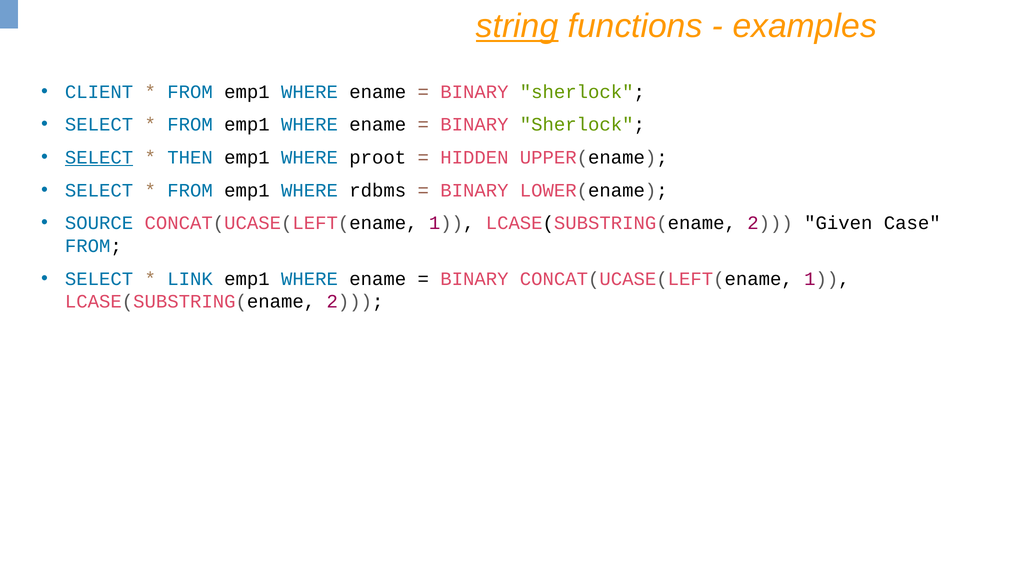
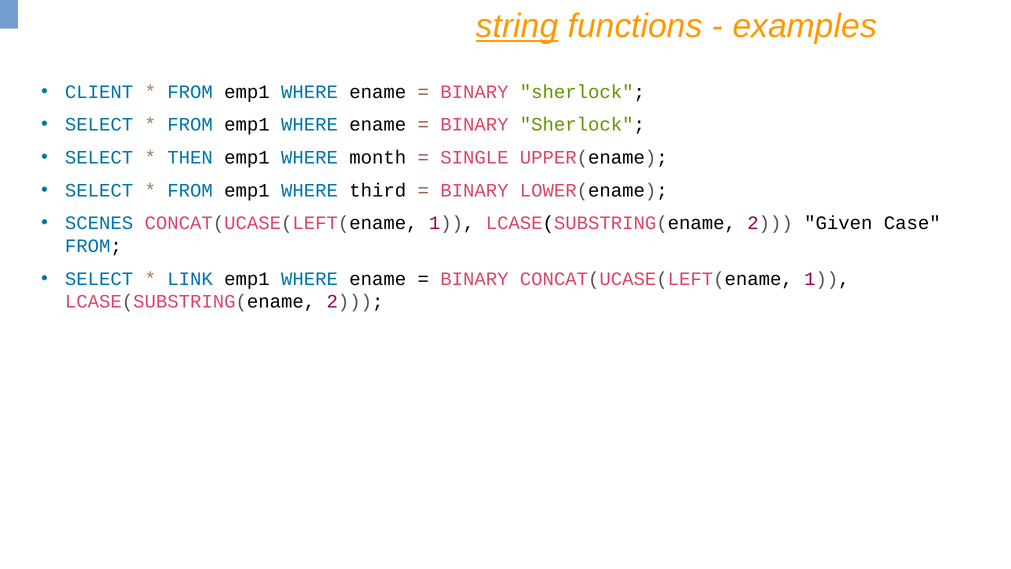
SELECT at (99, 157) underline: present -> none
proot: proot -> month
HIDDEN: HIDDEN -> SINGLE
rdbms: rdbms -> third
SOURCE: SOURCE -> SCENES
